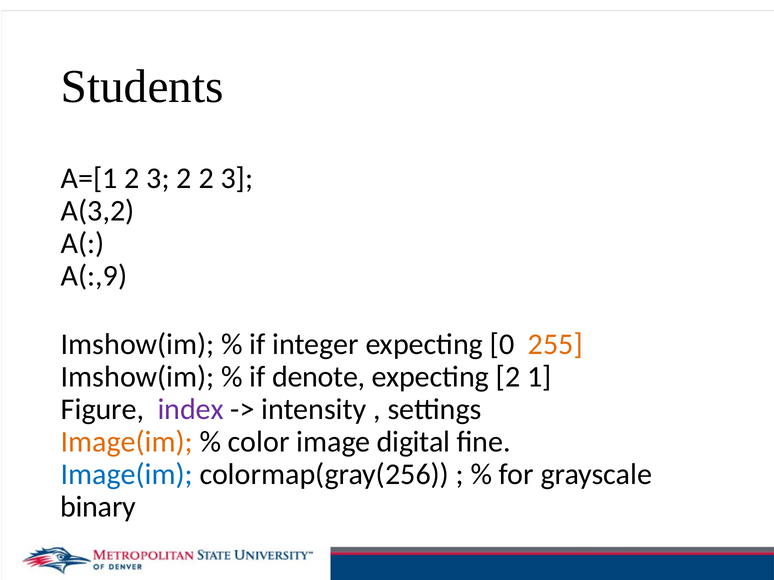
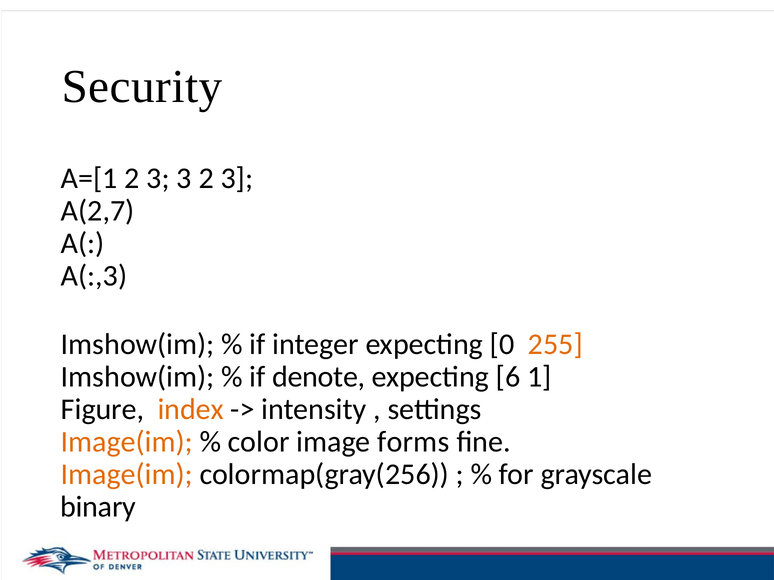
Students: Students -> Security
3 2: 2 -> 3
A(3,2: A(3,2 -> A(2,7
A(:,9: A(:,9 -> A(:,3
expecting 2: 2 -> 6
index colour: purple -> orange
digital: digital -> forms
Image(im at (127, 475) colour: blue -> orange
